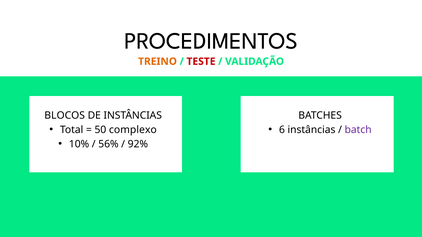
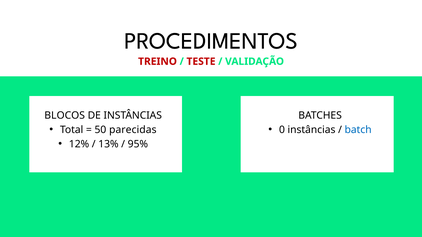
TREINO colour: orange -> red
complexo: complexo -> parecidas
6: 6 -> 0
batch colour: purple -> blue
10%: 10% -> 12%
56%: 56% -> 13%
92%: 92% -> 95%
